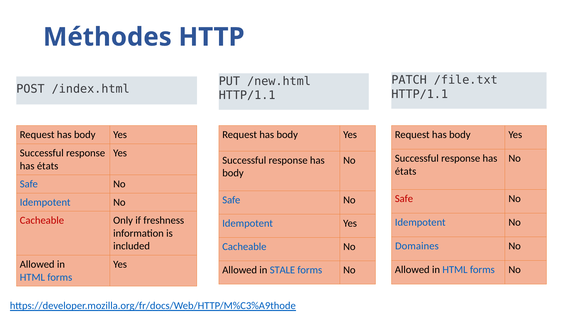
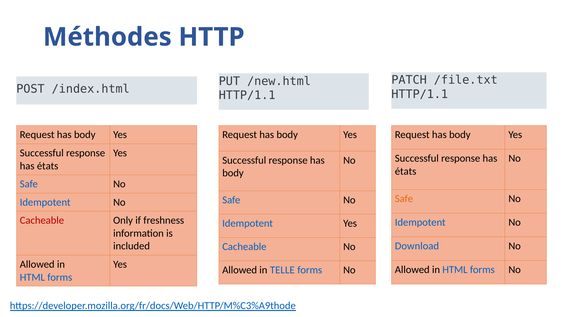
Safe at (404, 199) colour: red -> orange
Domaines: Domaines -> Download
STALE: STALE -> TELLE
